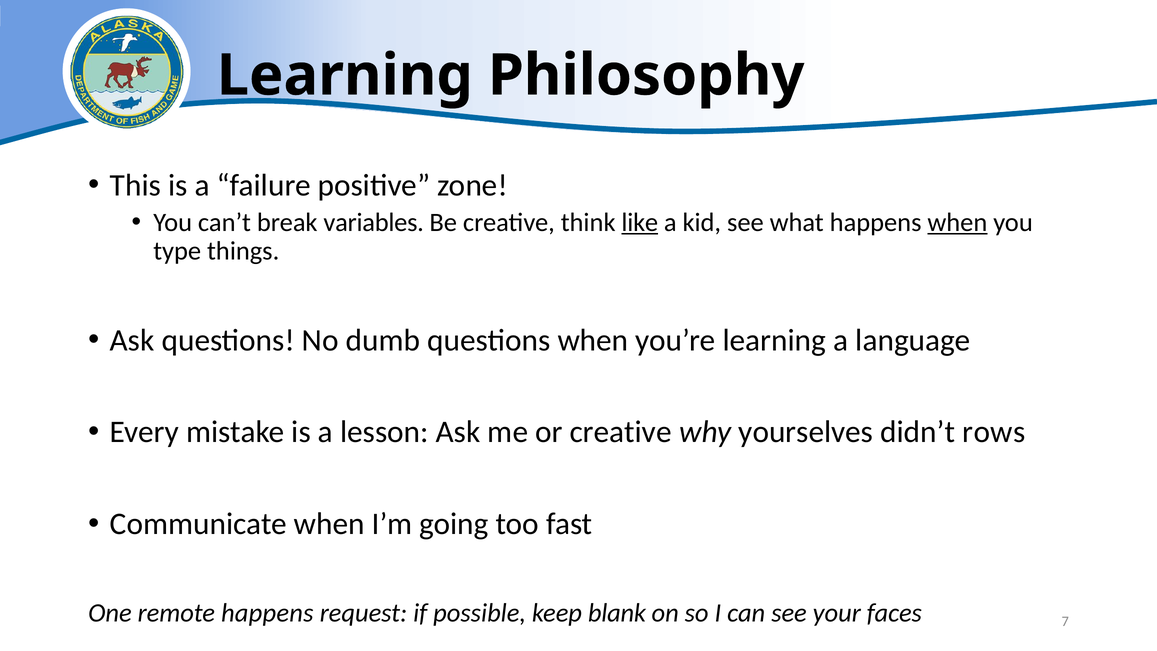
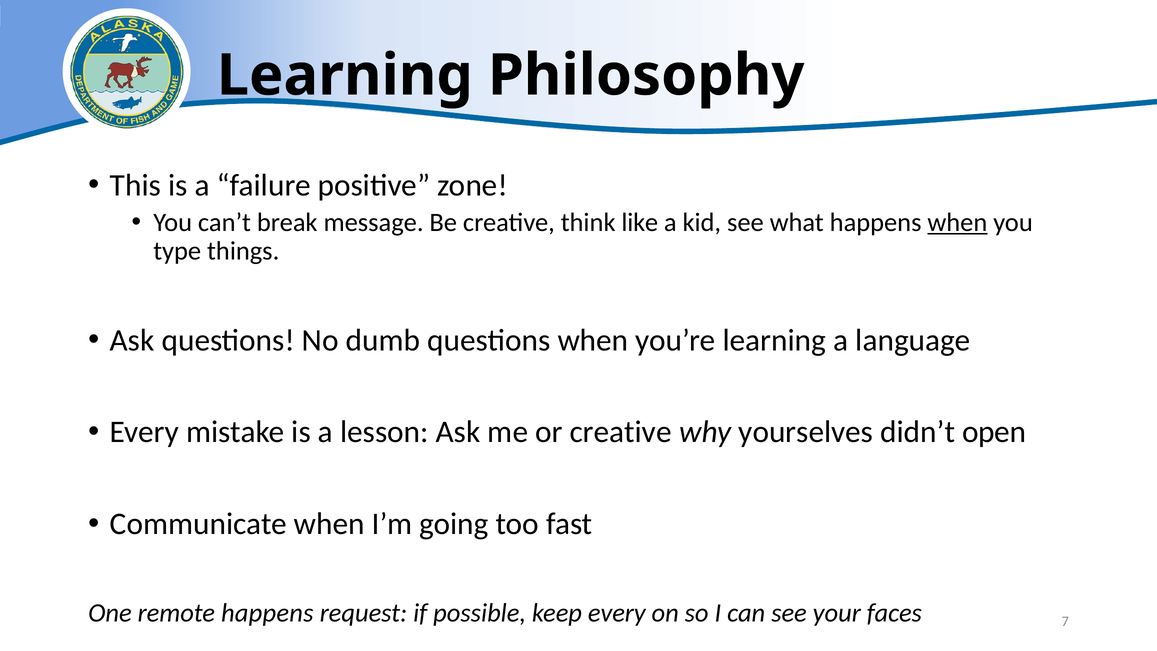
variables: variables -> message
like underline: present -> none
rows: rows -> open
keep blank: blank -> every
